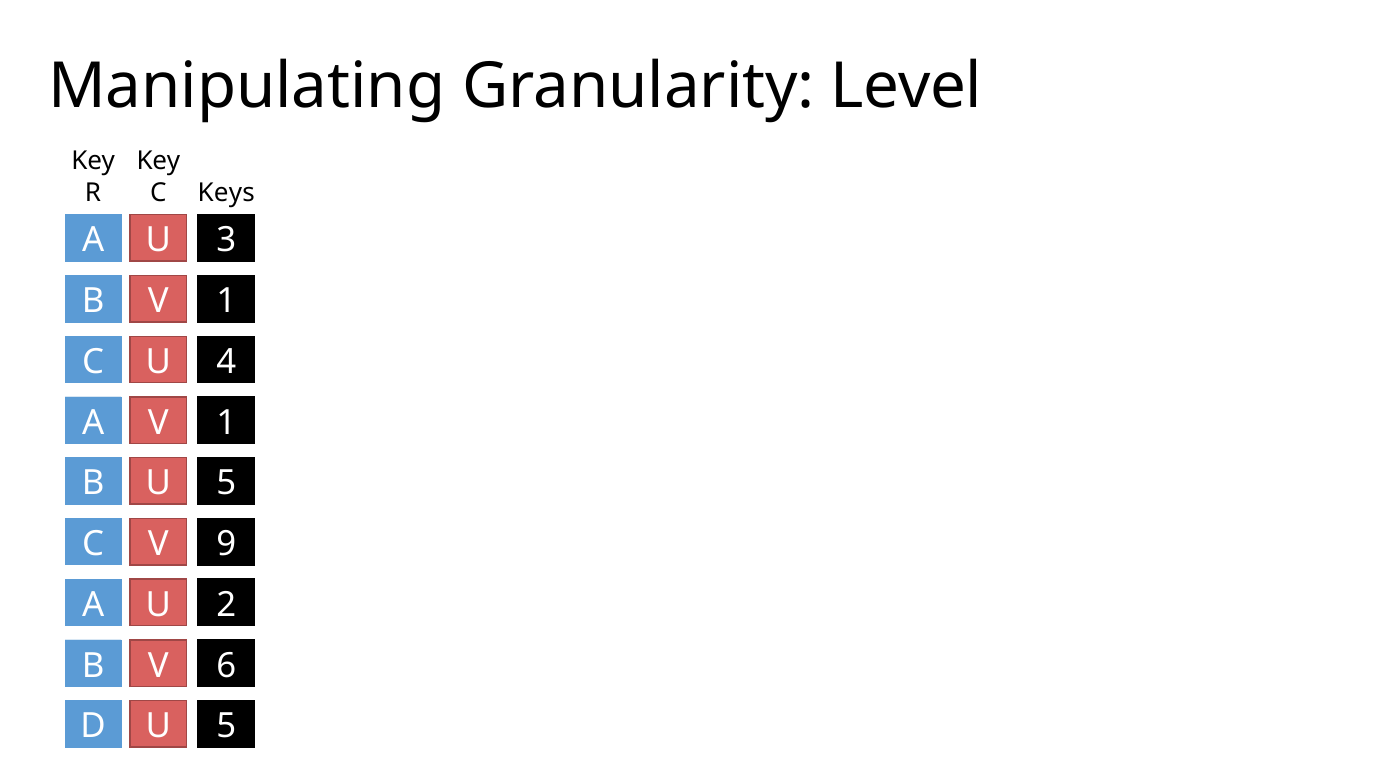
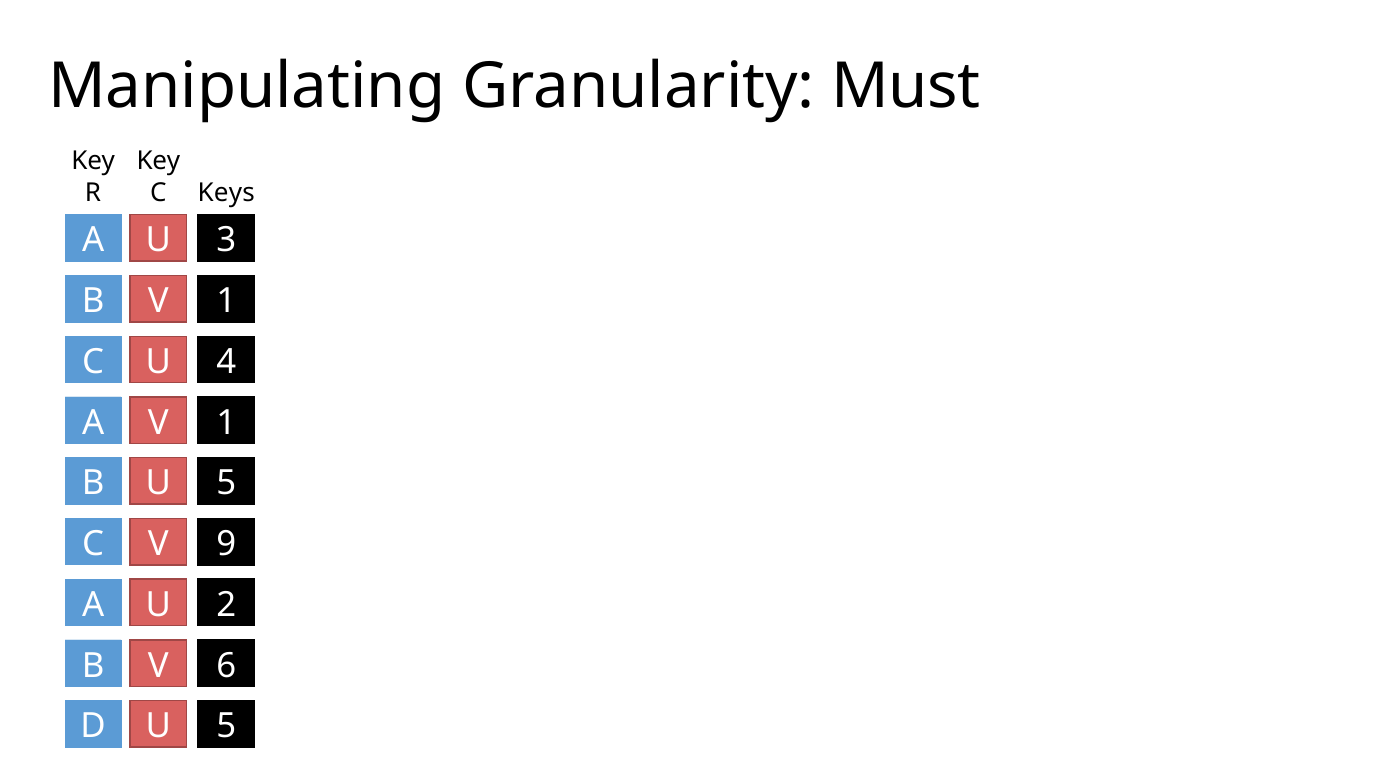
Level: Level -> Must
